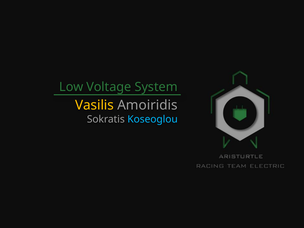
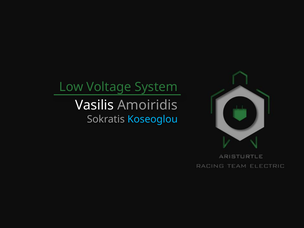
Vasilis colour: yellow -> white
